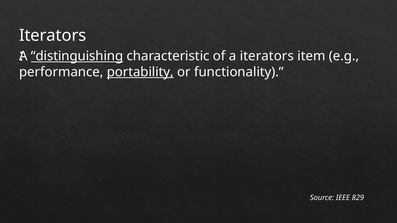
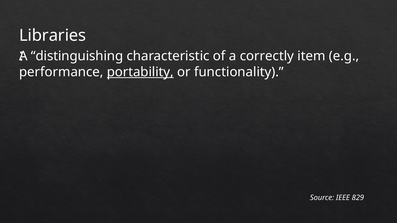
Iterators at (53, 35): Iterators -> Libraries
distinguishing underline: present -> none
a iterators: iterators -> correctly
